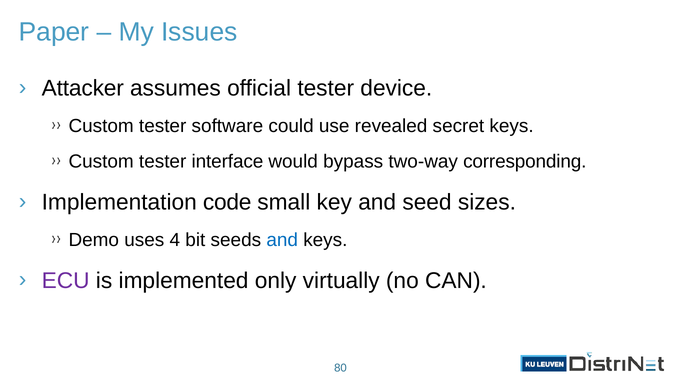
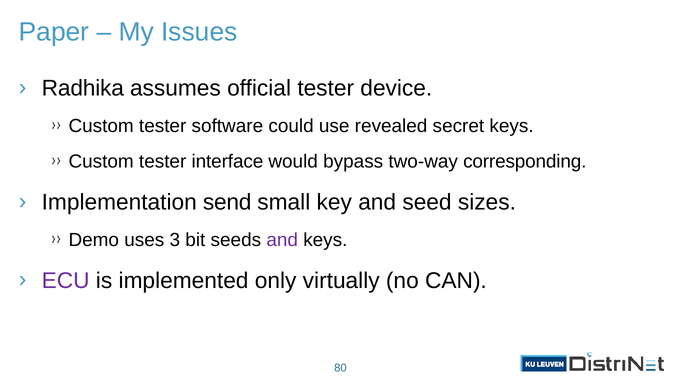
Attacker: Attacker -> Radhika
code: code -> send
4: 4 -> 3
and at (282, 240) colour: blue -> purple
